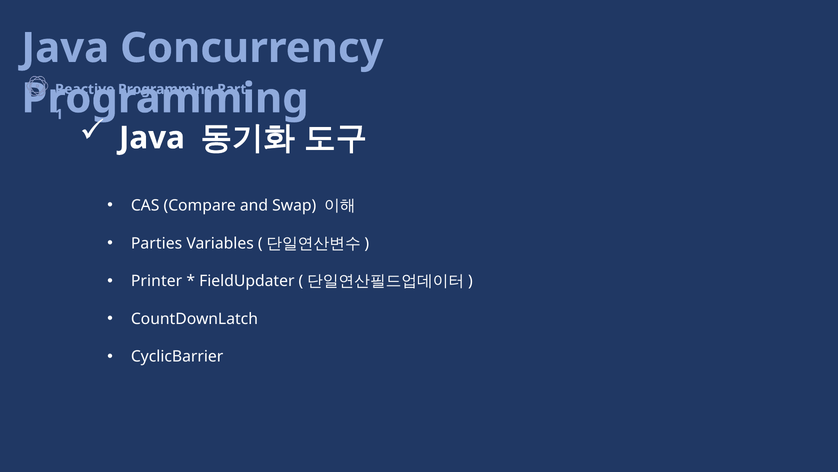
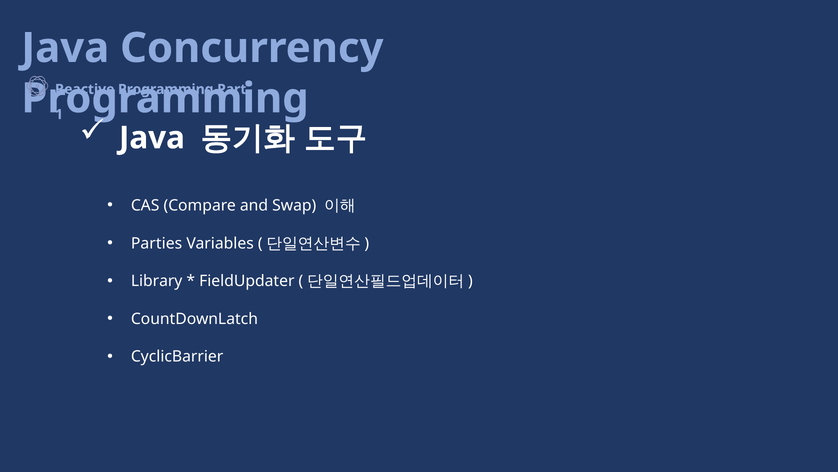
Printer: Printer -> Library
